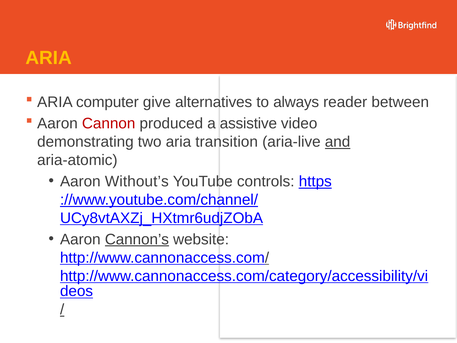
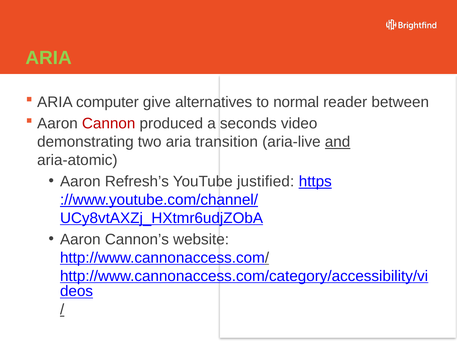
ARIA at (49, 58) colour: yellow -> light green
always: always -> normal
assistive: assistive -> seconds
Without’s: Without’s -> Refresh’s
controls: controls -> justified
Cannon’s underline: present -> none
